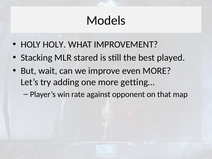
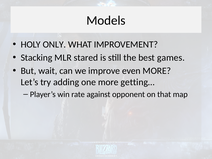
HOLY HOLY: HOLY -> ONLY
played: played -> games
